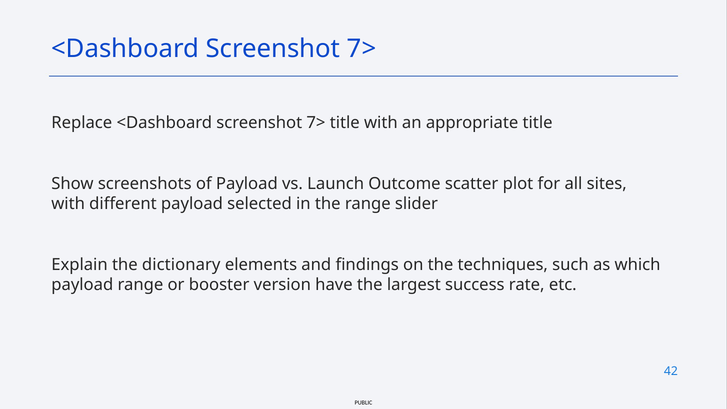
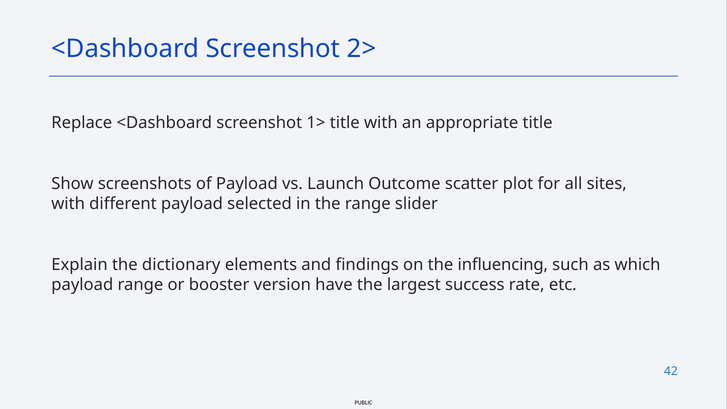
7> at (362, 49): 7> -> 2>
Replace <Dashboard screenshot 7>: 7> -> 1>
techniques: techniques -> influencing
